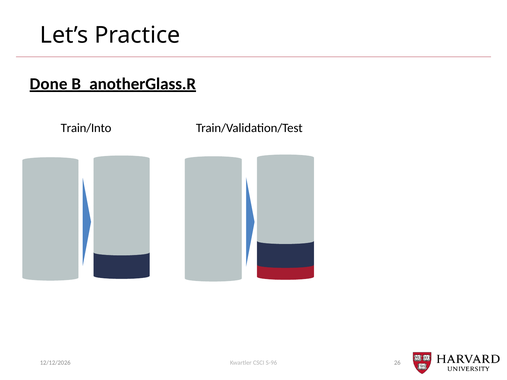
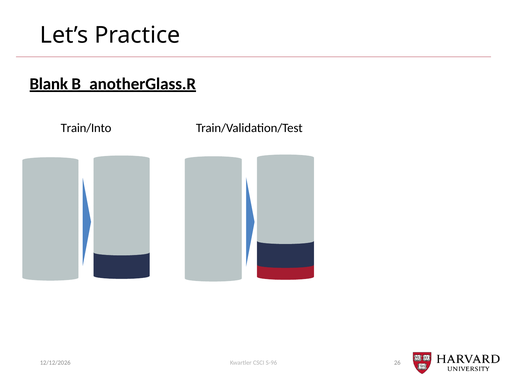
Done: Done -> Blank
